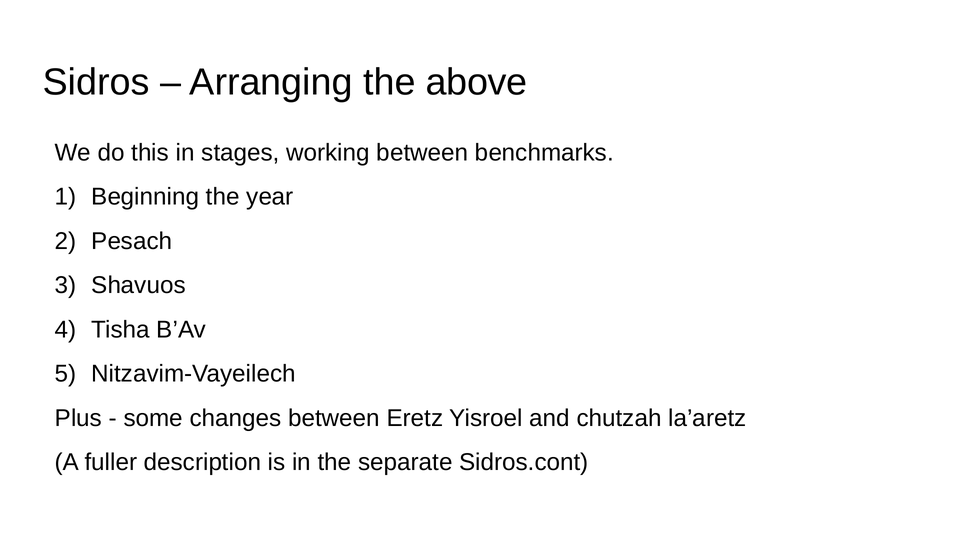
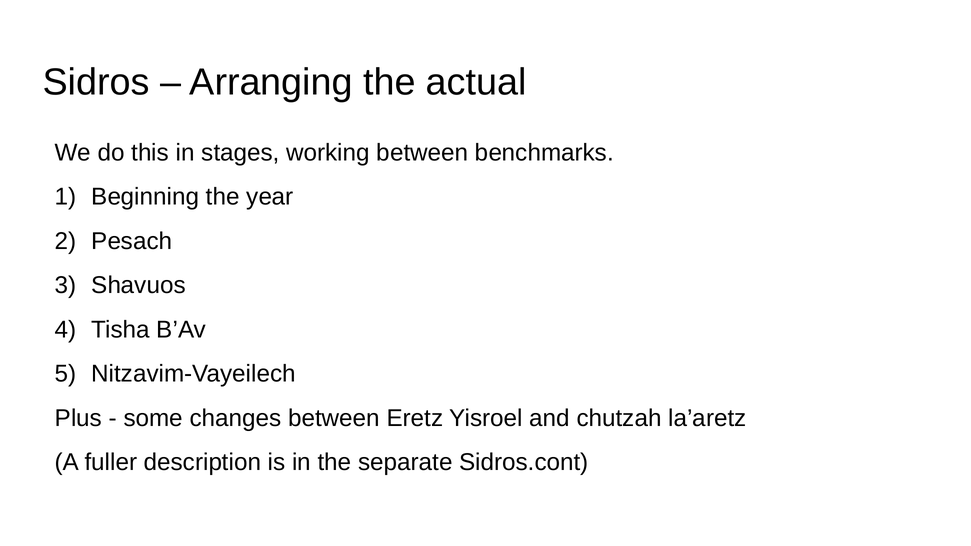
above: above -> actual
